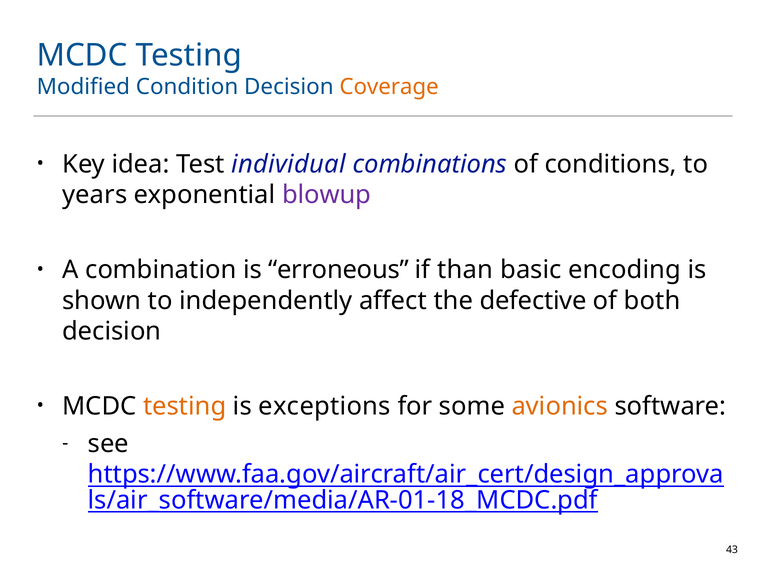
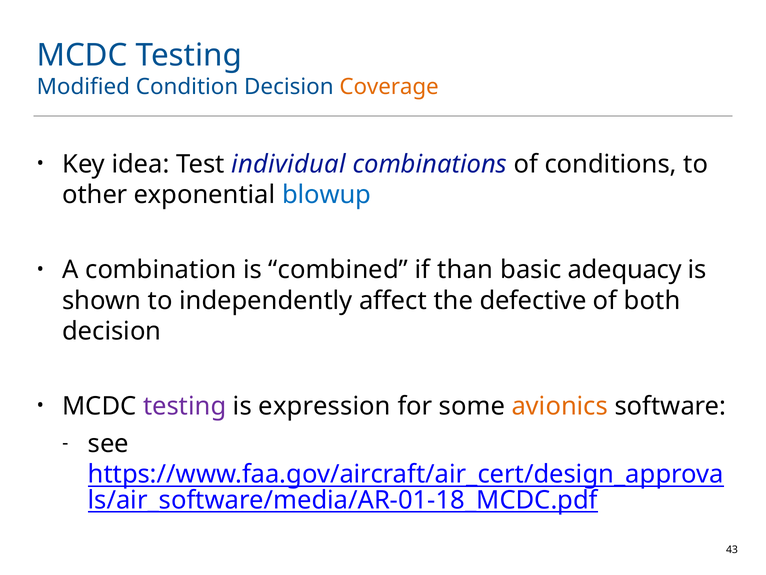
years: years -> other
blowup colour: purple -> blue
erroneous: erroneous -> combined
encoding: encoding -> adequacy
testing at (185, 406) colour: orange -> purple
exceptions: exceptions -> expression
